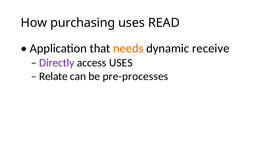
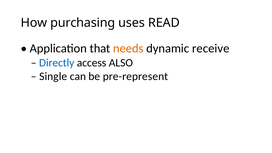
Directly colour: purple -> blue
access USES: USES -> ALSO
Relate: Relate -> Single
pre-processes: pre-processes -> pre-represent
